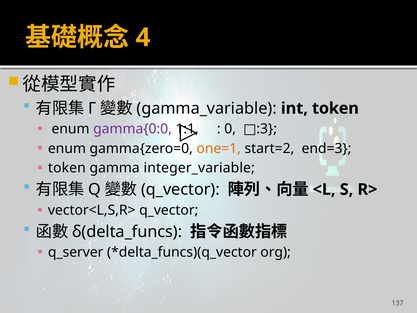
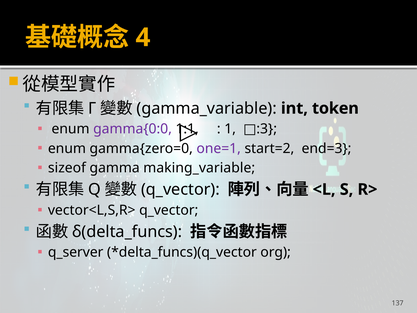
0: 0 -> 1
one=1 colour: orange -> purple
token at (67, 168): token -> sizeof
integer_variable: integer_variable -> making_variable
